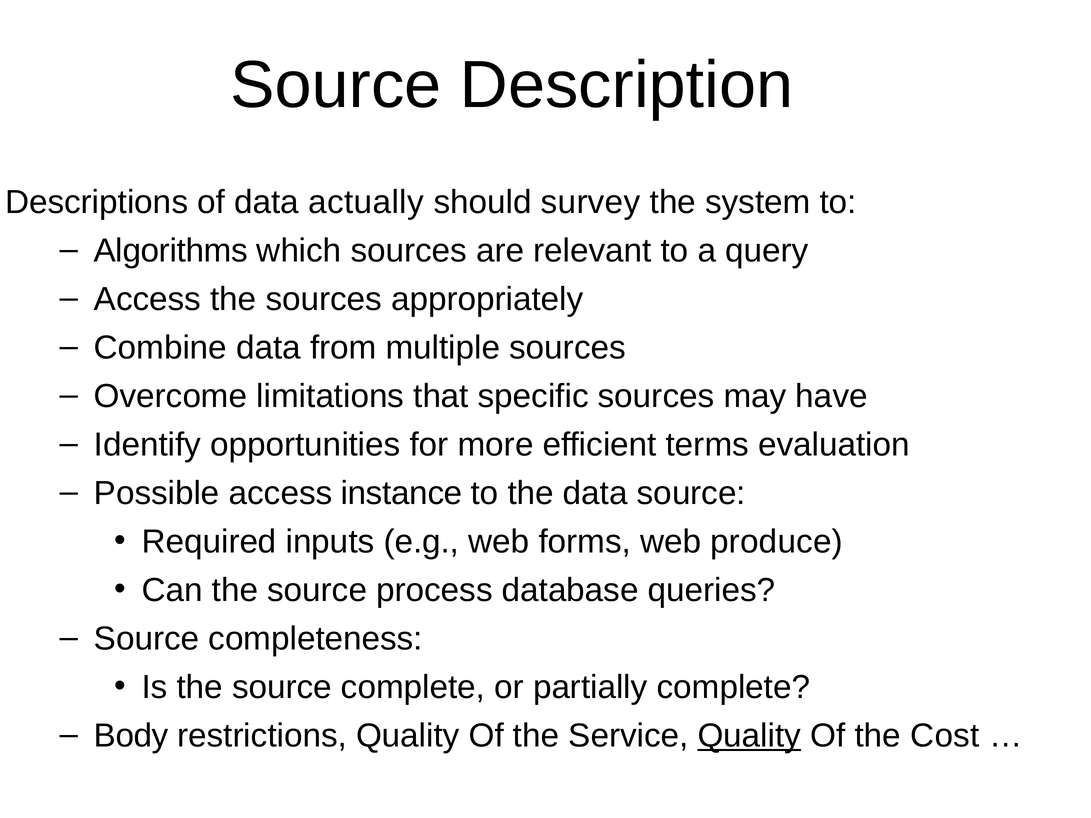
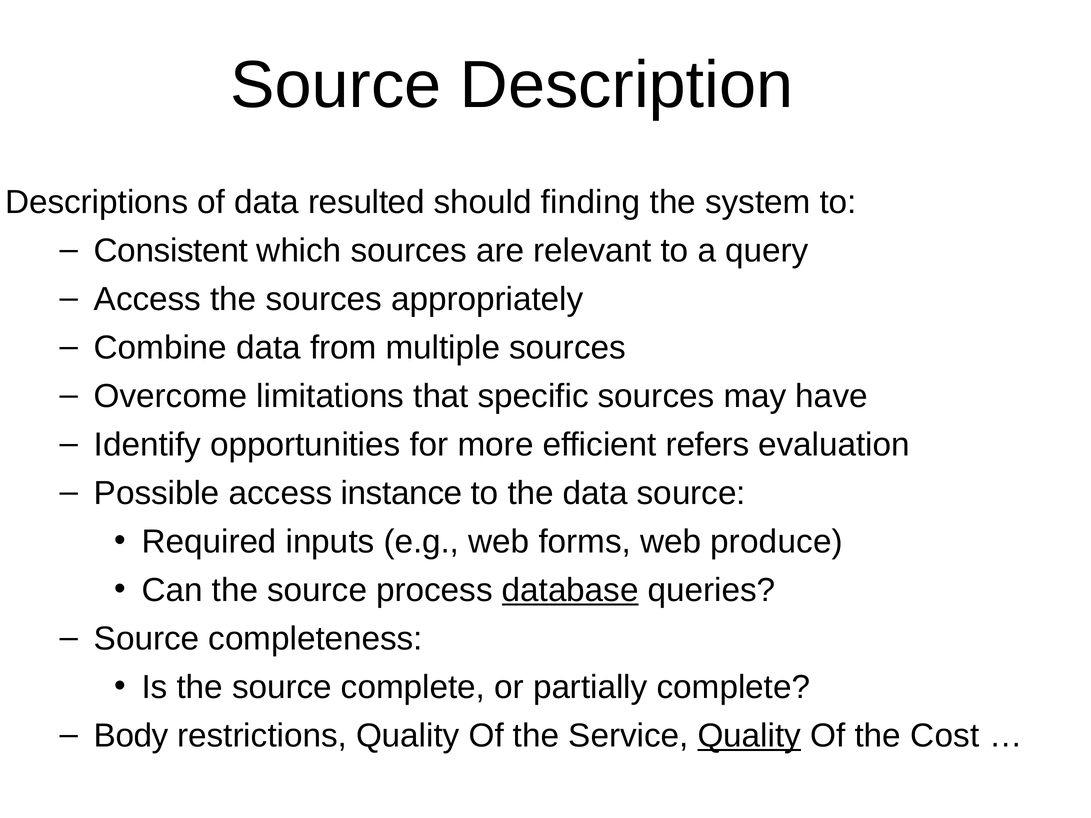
actually: actually -> resulted
survey: survey -> finding
Algorithms: Algorithms -> Consistent
terms: terms -> refers
database underline: none -> present
